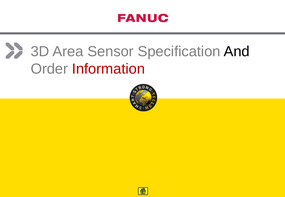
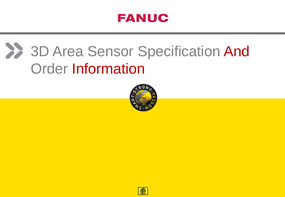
And colour: black -> red
